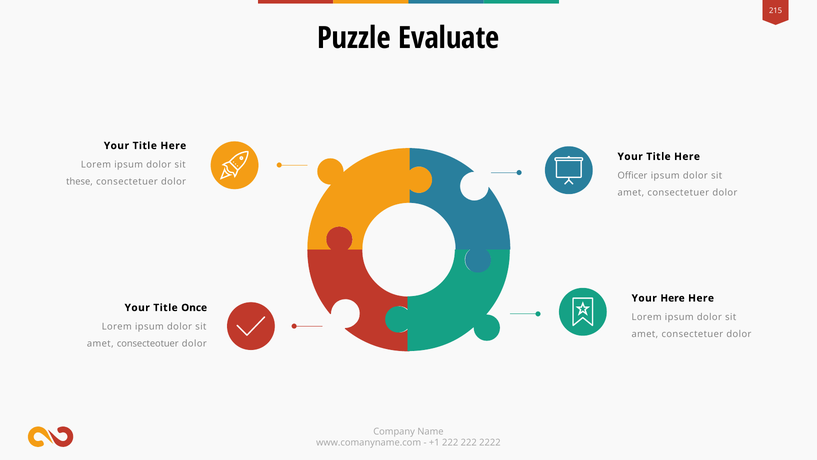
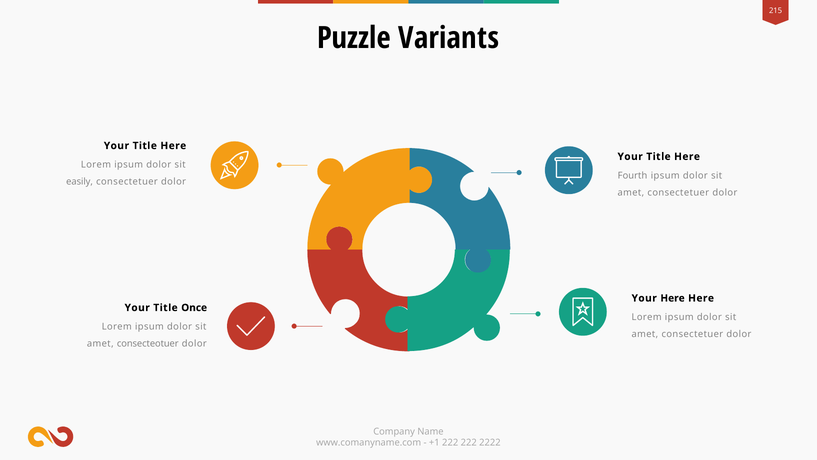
Evaluate: Evaluate -> Variants
Officer: Officer -> Fourth
these: these -> easily
